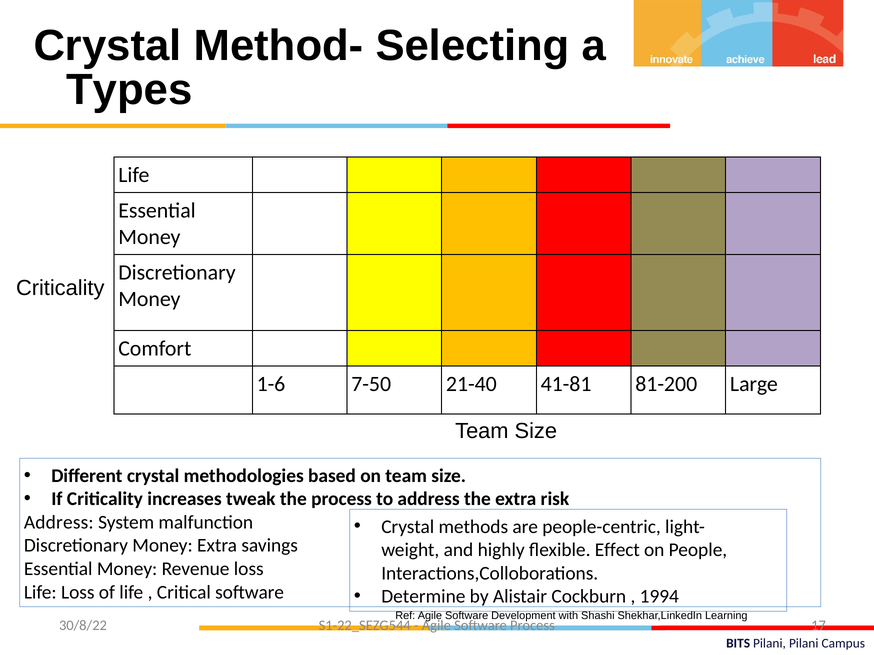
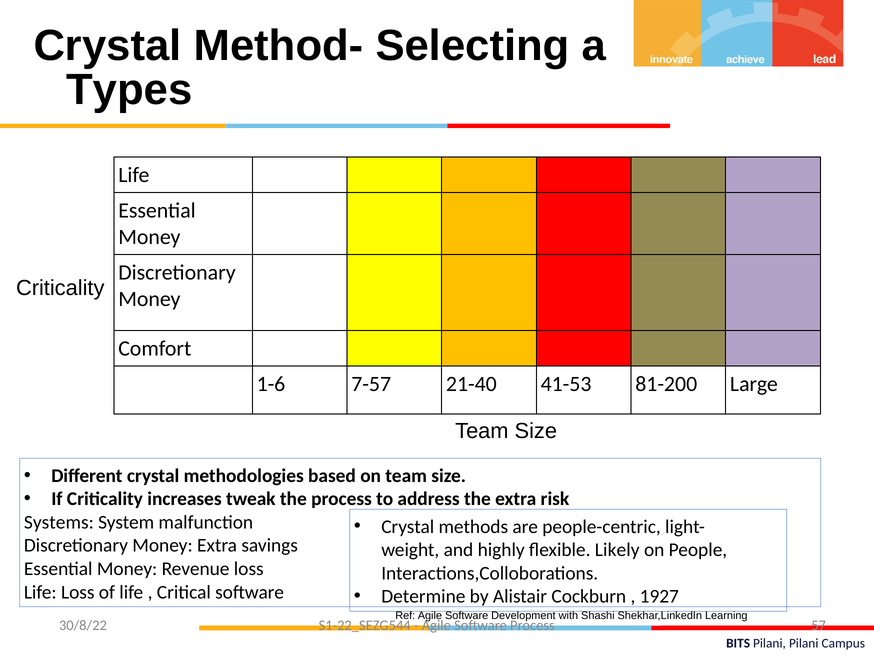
7-50: 7-50 -> 7-57
41-81: 41-81 -> 41-53
Address at (59, 523): Address -> Systems
Effect: Effect -> Likely
1994: 1994 -> 1927
17: 17 -> 57
